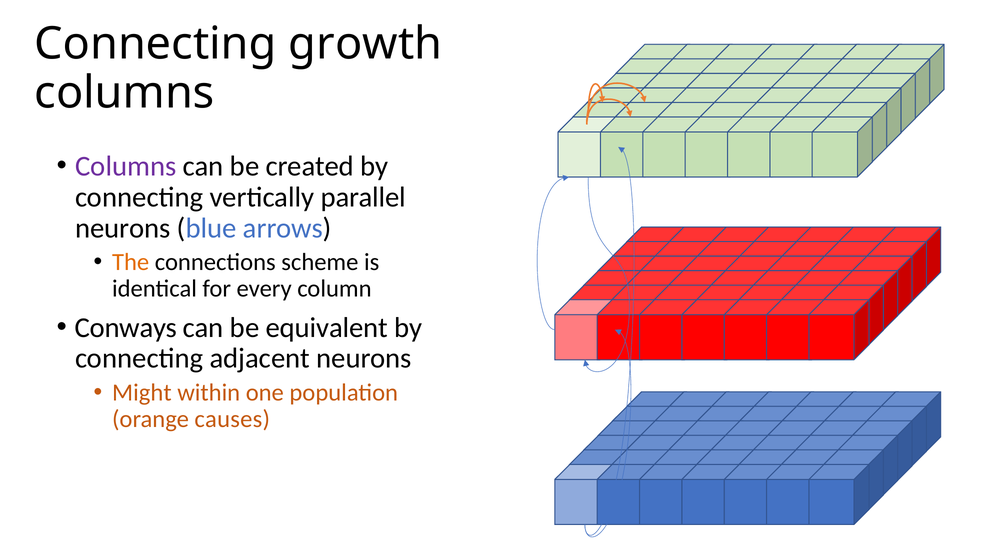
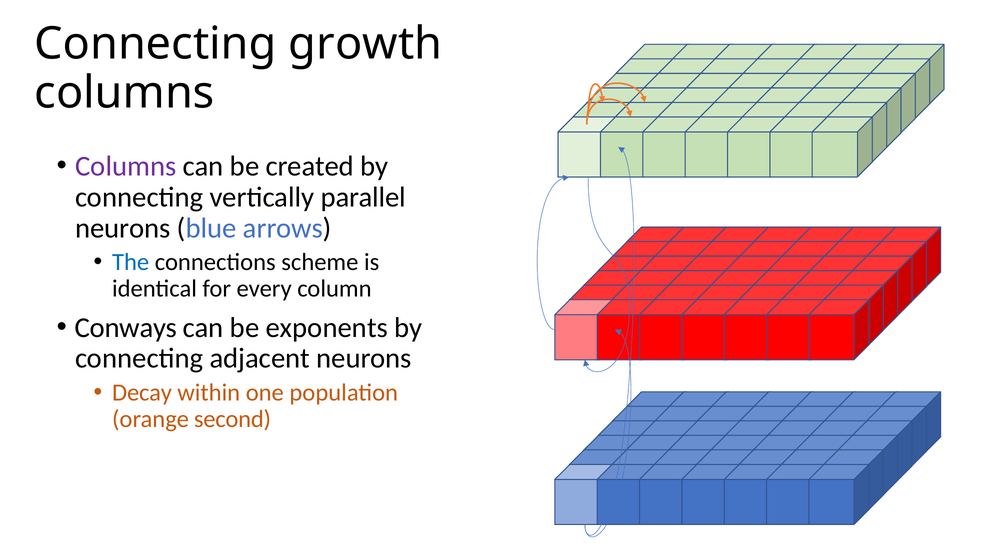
The colour: orange -> blue
equivalent: equivalent -> exponents
Might: Might -> Decay
causes: causes -> second
